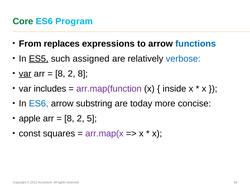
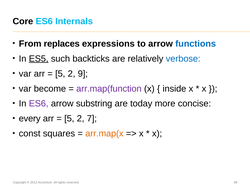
Core colour: green -> black
Program: Program -> Internals
assigned: assigned -> backticks
var at (25, 74) underline: present -> none
8 at (60, 74): 8 -> 5
2 8: 8 -> 9
includes: includes -> become
ES6 at (39, 104) colour: blue -> purple
apple: apple -> every
8 at (69, 119): 8 -> 5
5: 5 -> 7
arr.map(x colour: purple -> orange
